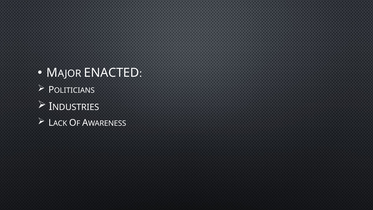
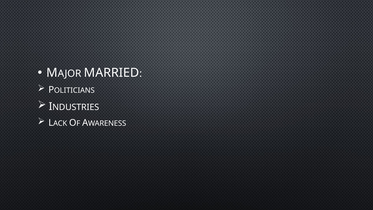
ENACTED: ENACTED -> MARRIED
